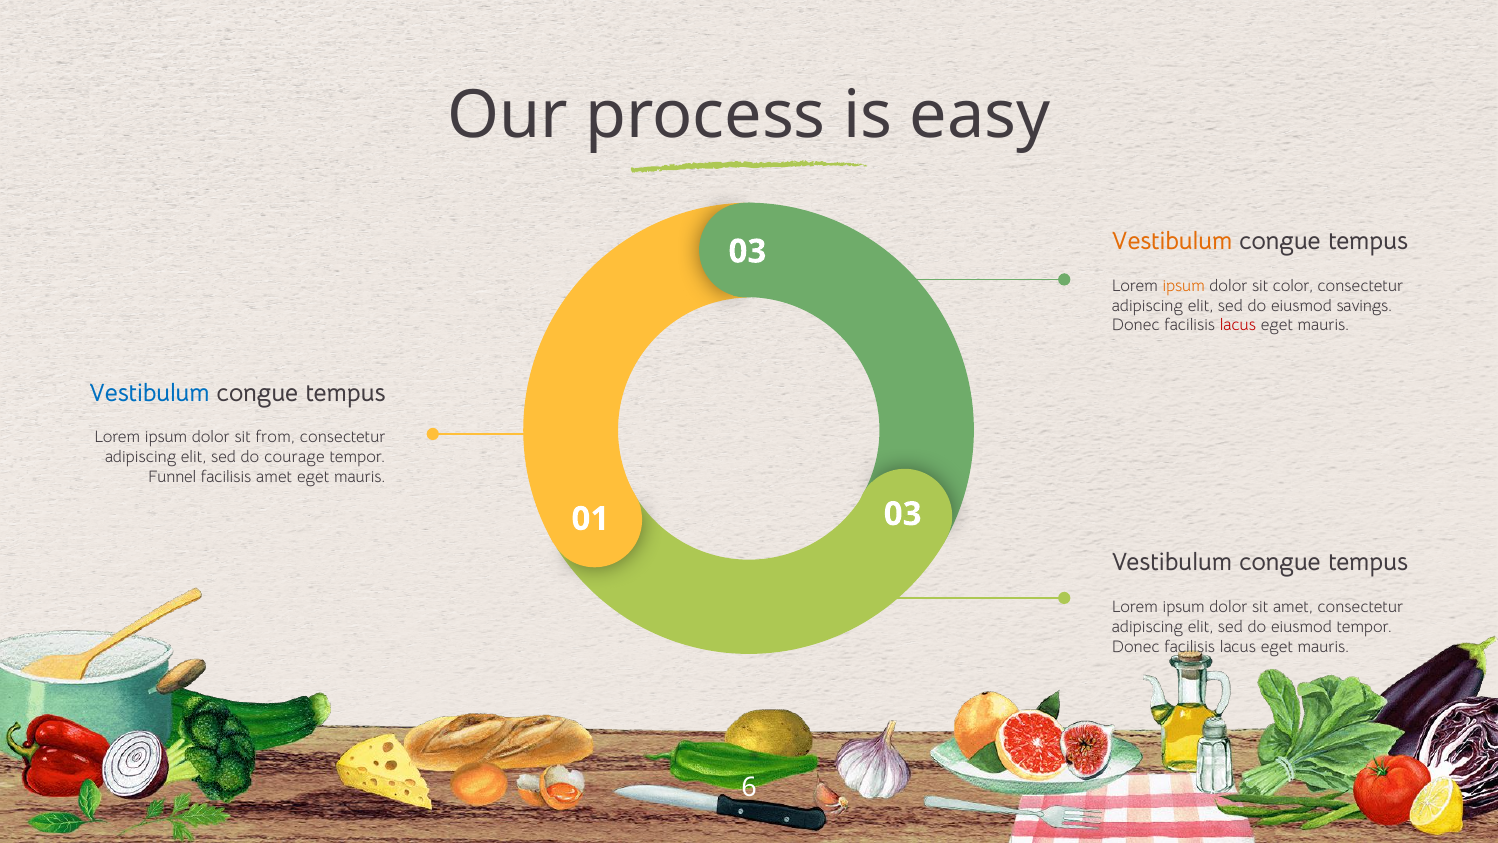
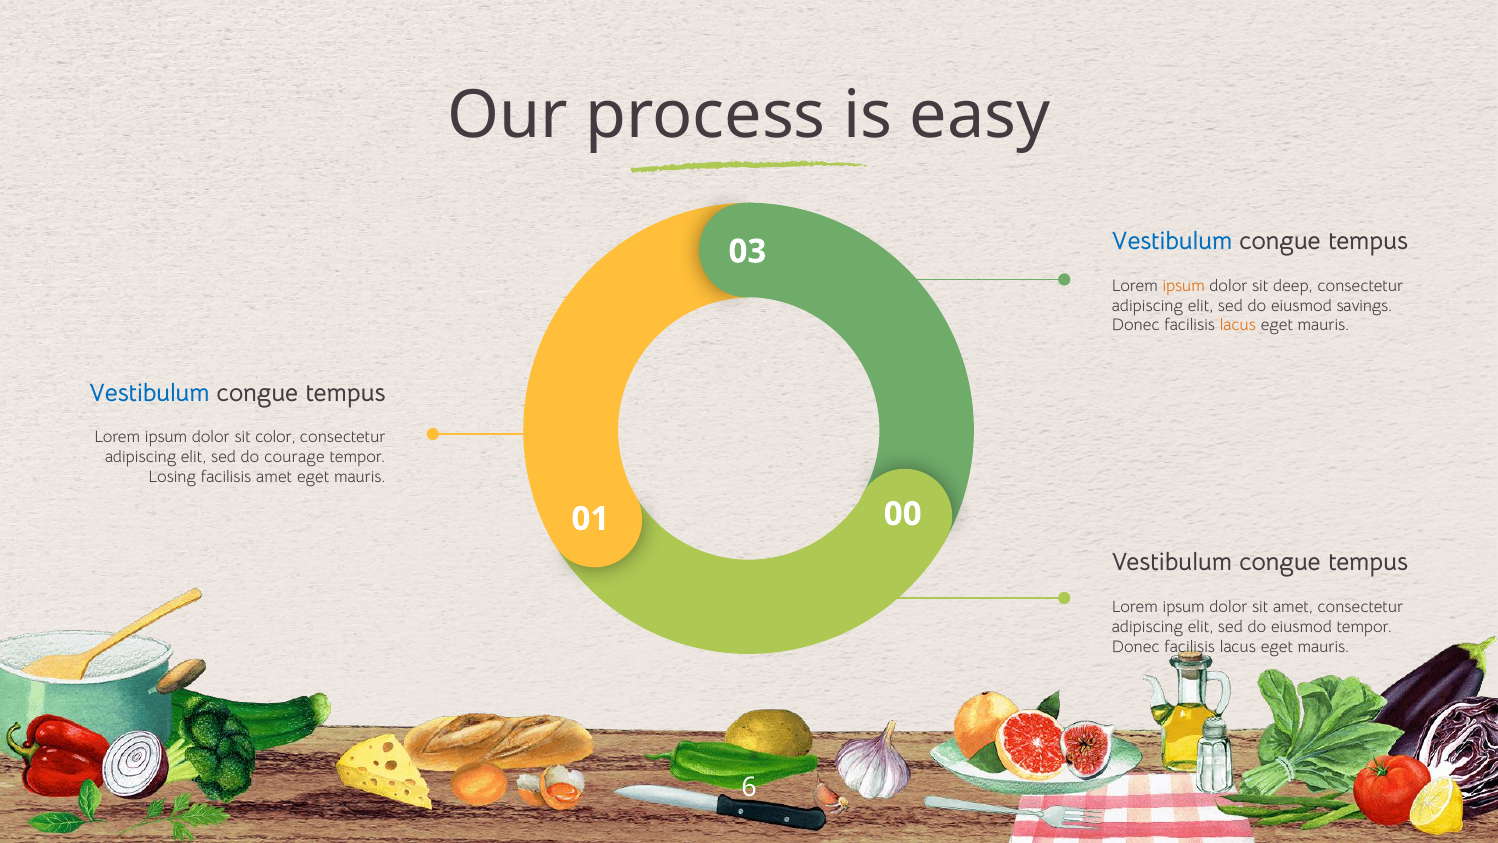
Vestibulum at (1172, 241) colour: orange -> blue
color: color -> deep
lacus at (1238, 325) colour: red -> orange
from: from -> color
Funnel: Funnel -> Losing
01 03: 03 -> 00
